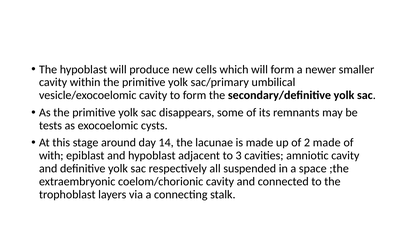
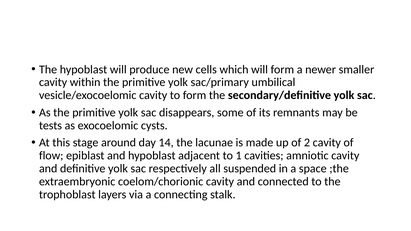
2 made: made -> cavity
with: with -> flow
3: 3 -> 1
